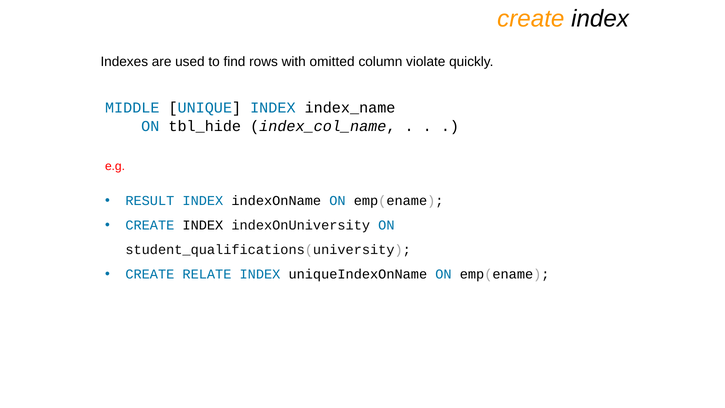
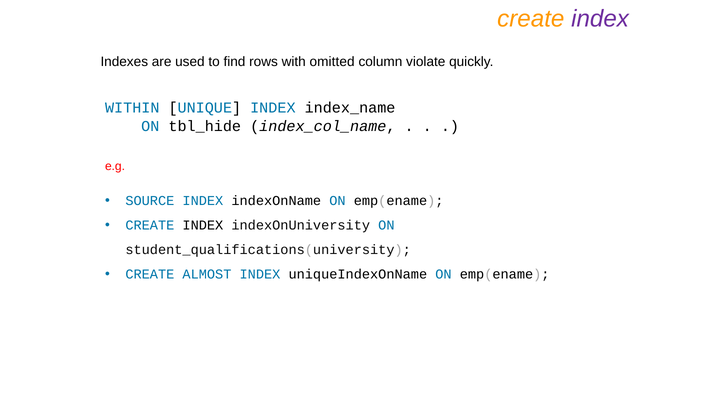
index at (600, 19) colour: black -> purple
MIDDLE: MIDDLE -> WITHIN
RESULT: RESULT -> SOURCE
RELATE: RELATE -> ALMOST
